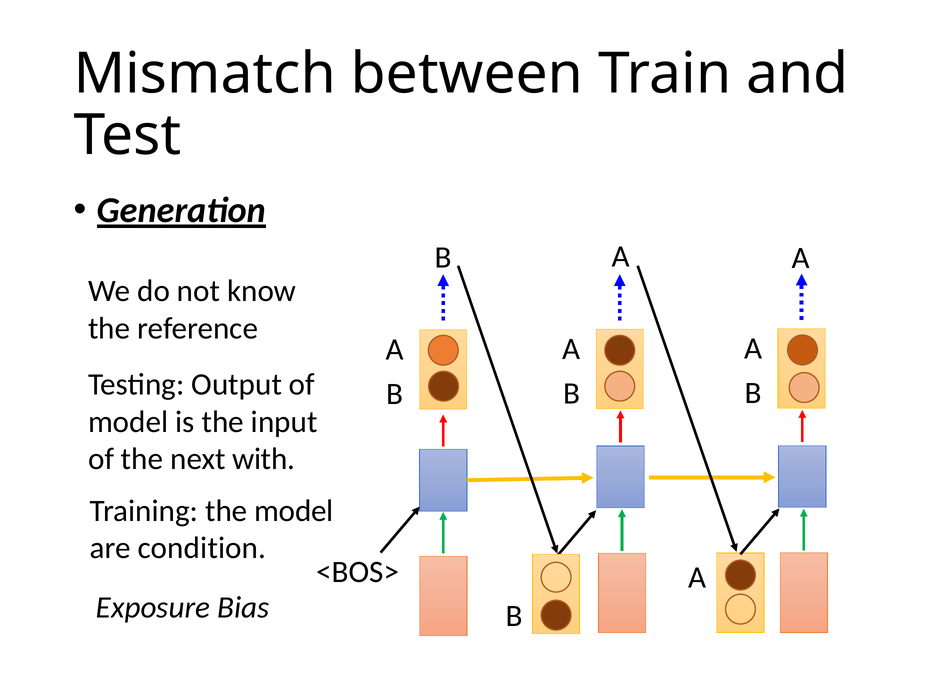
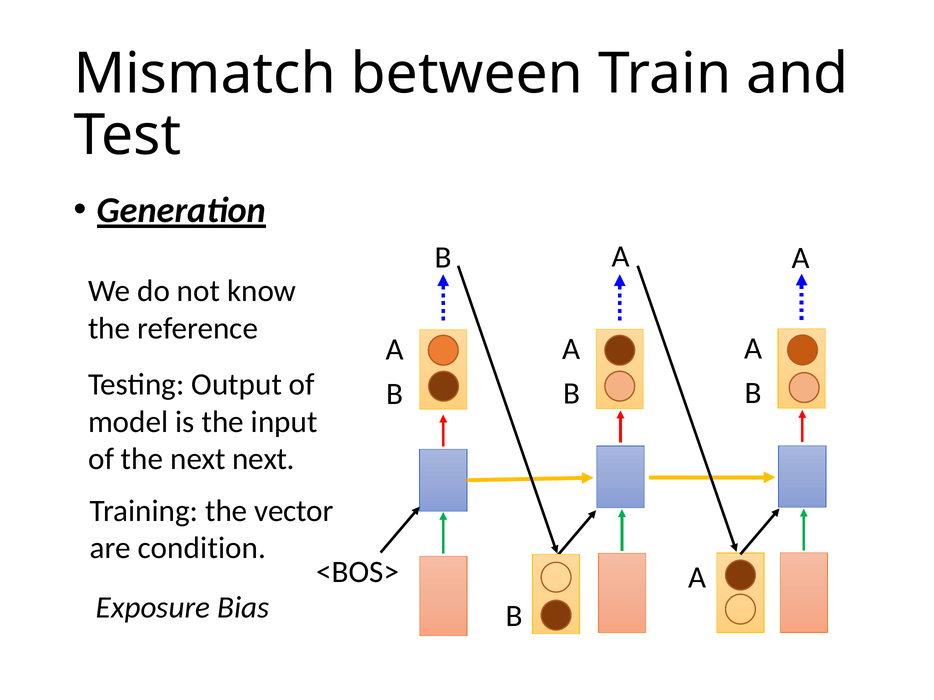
next with: with -> next
the model: model -> vector
